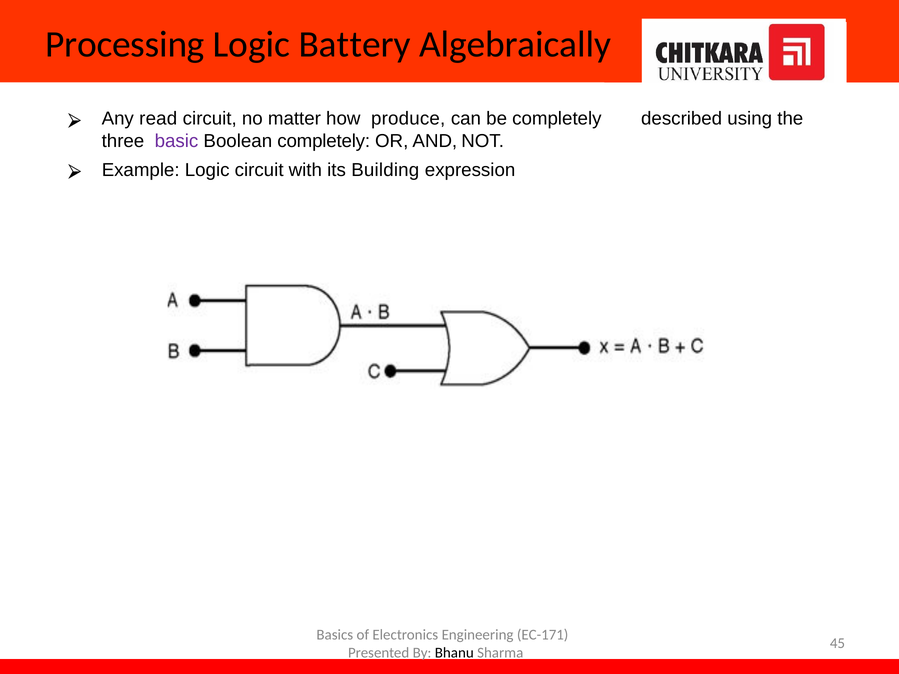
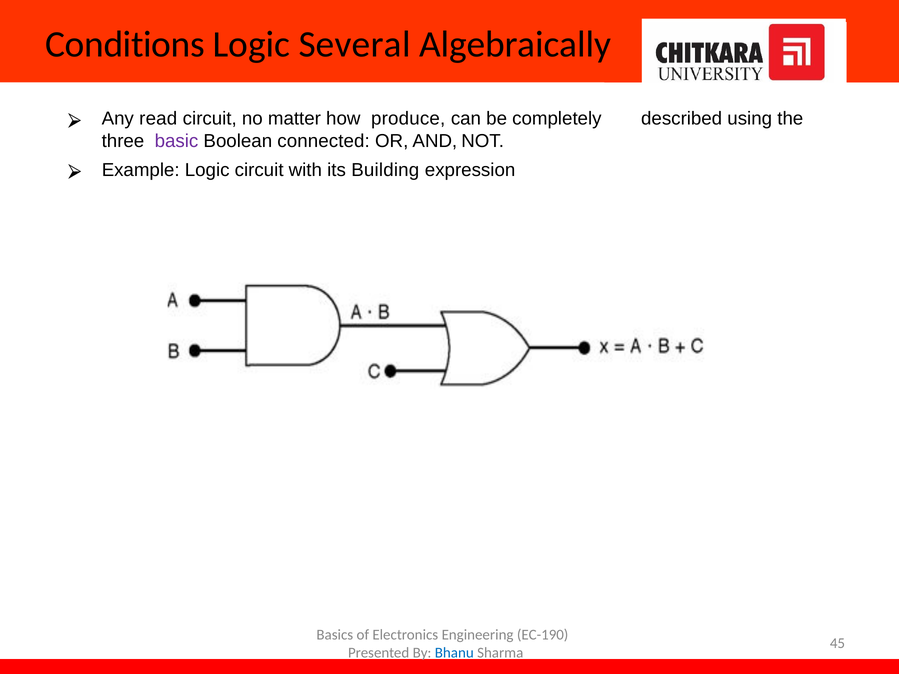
Processing: Processing -> Conditions
Battery: Battery -> Several
Boolean completely: completely -> connected
EC-171: EC-171 -> EC-190
Bhanu colour: black -> blue
